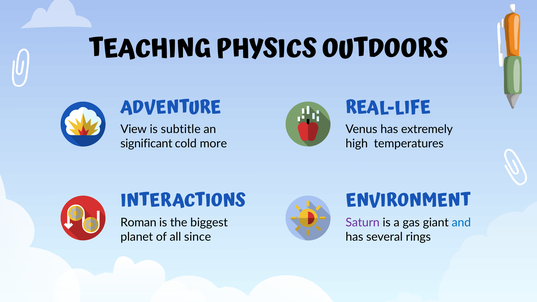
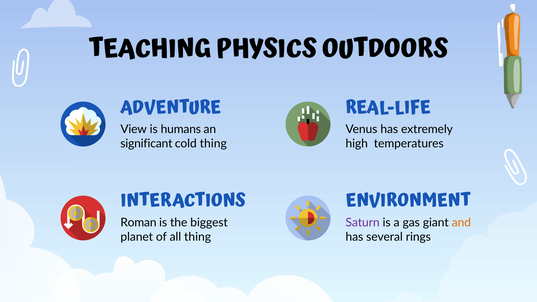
subtitle: subtitle -> humans
cold more: more -> thing
and colour: blue -> orange
all since: since -> thing
